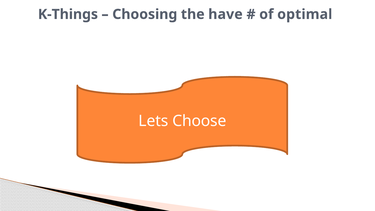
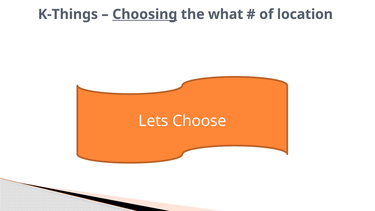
Choosing underline: none -> present
have: have -> what
optimal: optimal -> location
